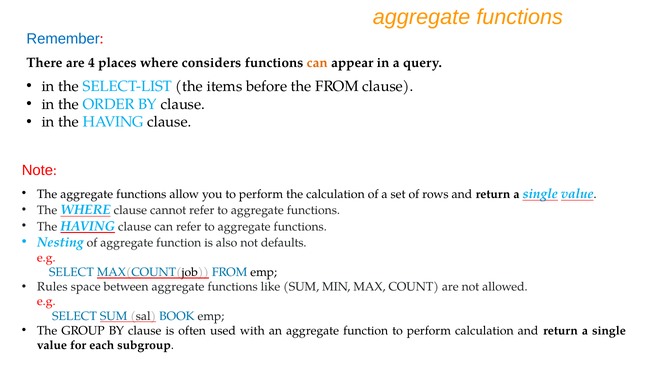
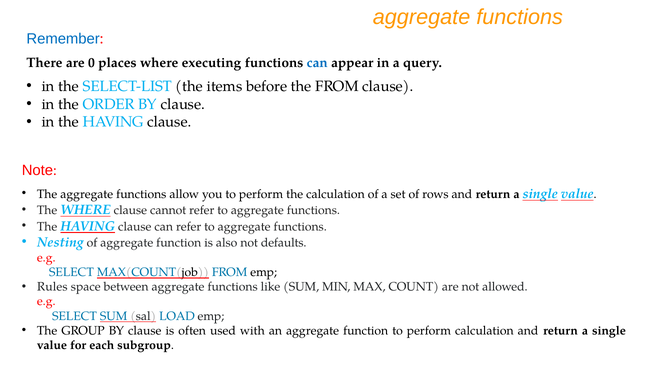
4: 4 -> 0
considers: considers -> executing
can at (317, 63) colour: orange -> blue
BOOK: BOOK -> LOAD
